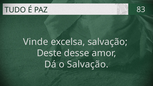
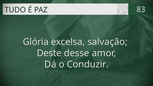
Vinde: Vinde -> Glória
o Salvação: Salvação -> Conduzir
